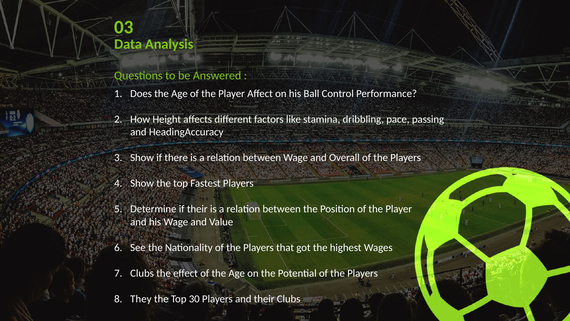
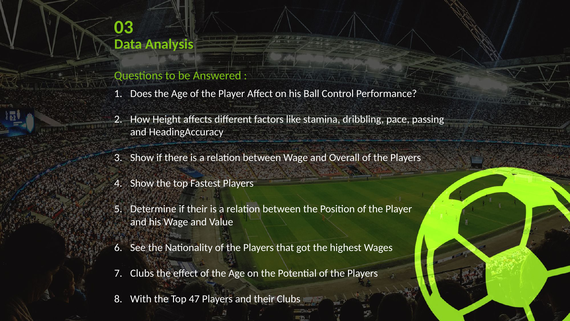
They: They -> With
30: 30 -> 47
